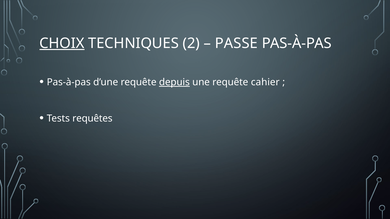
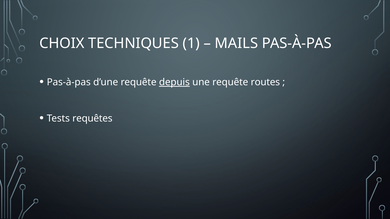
CHOIX underline: present -> none
2: 2 -> 1
PASSE: PASSE -> MAILS
cahier: cahier -> routes
